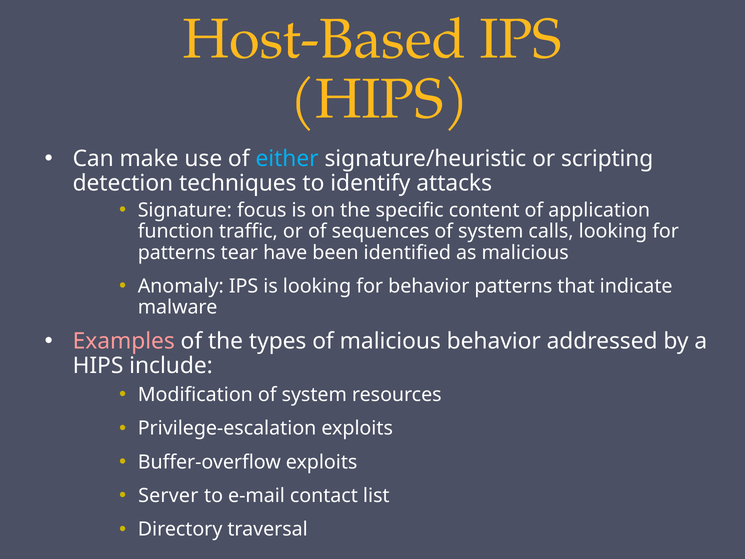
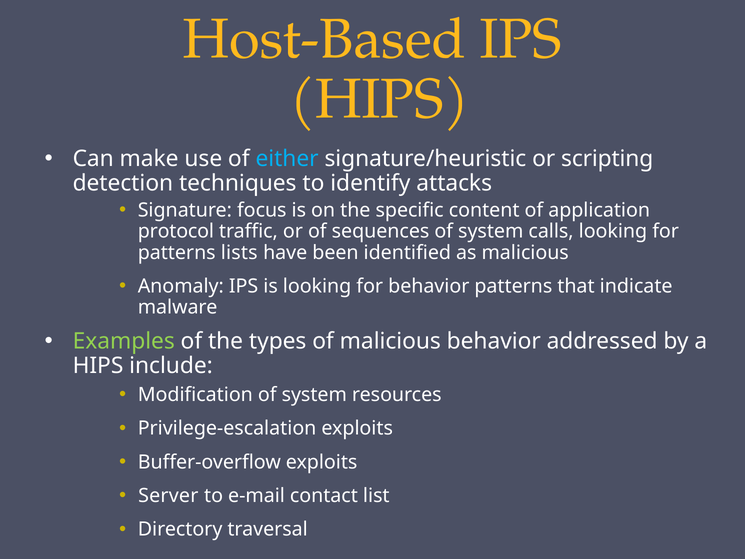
function: function -> protocol
tear: tear -> lists
Examples colour: pink -> light green
